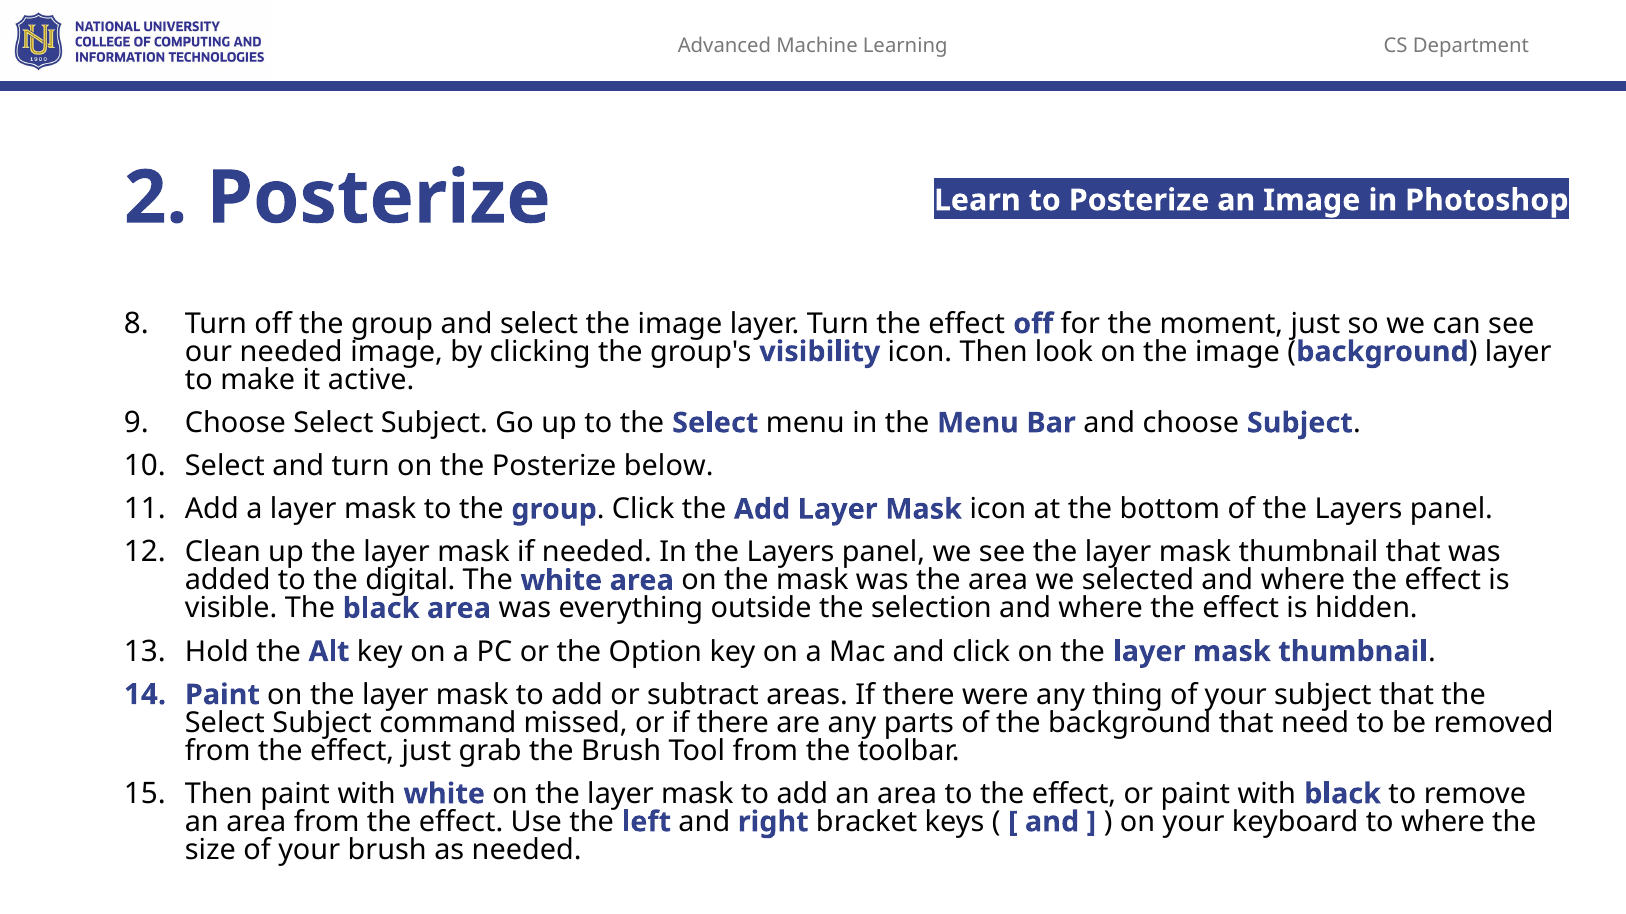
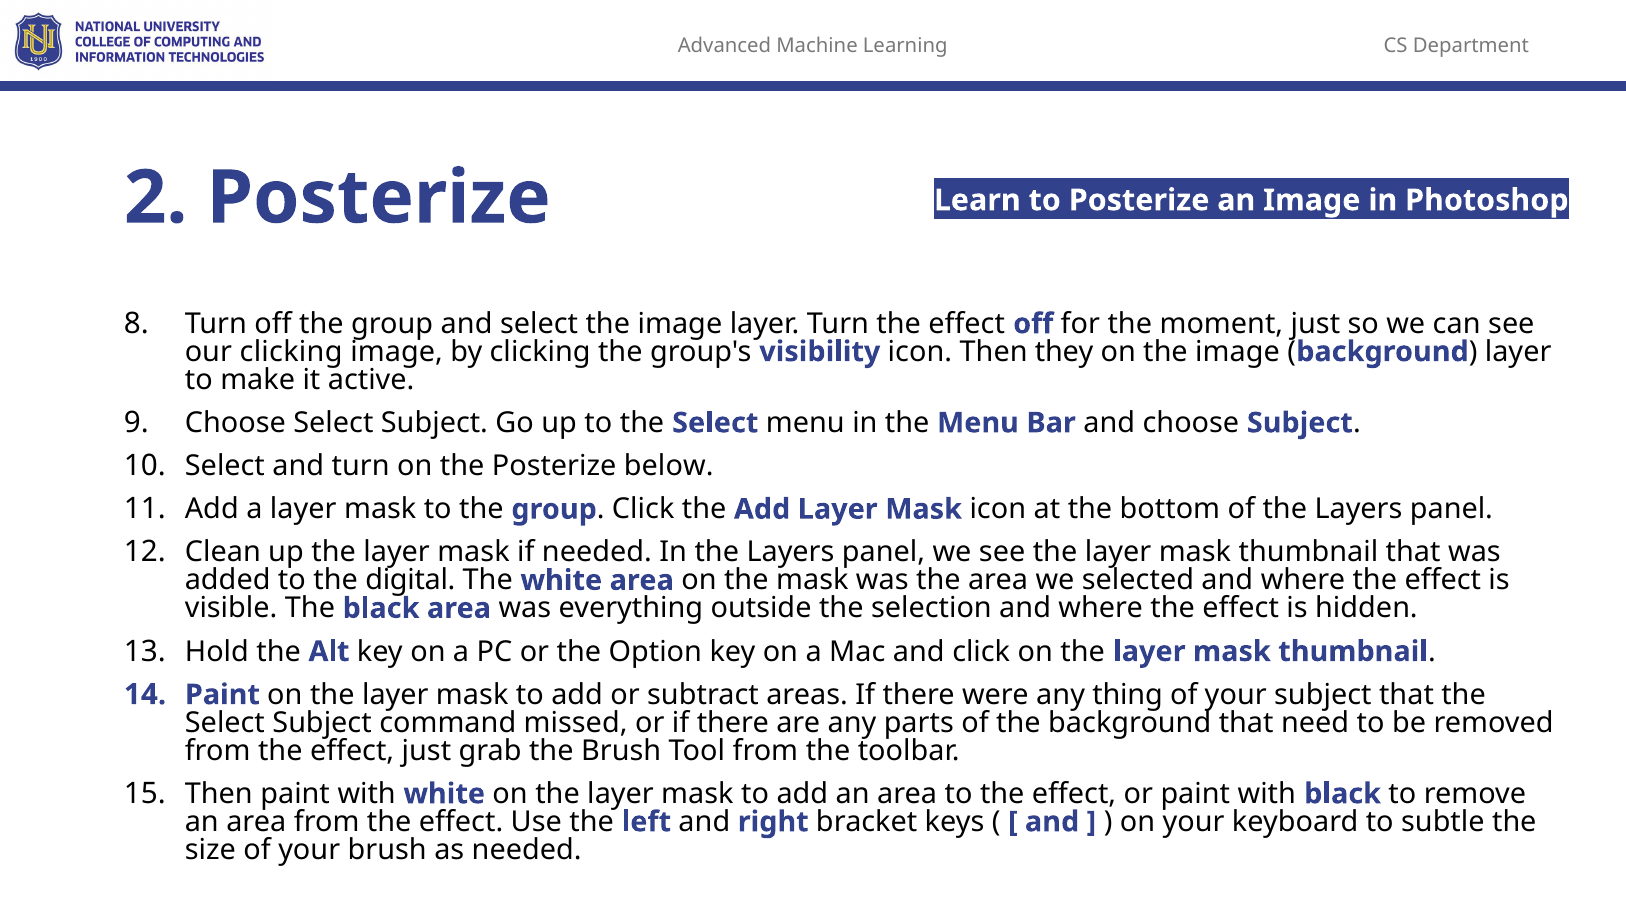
our needed: needed -> clicking
look: look -> they
to where: where -> subtle
